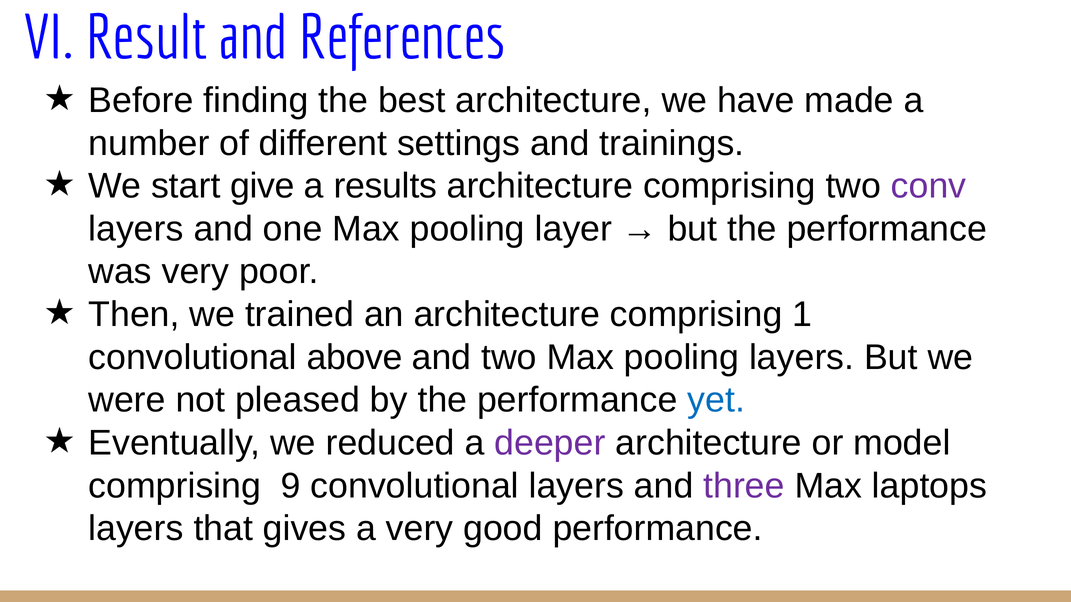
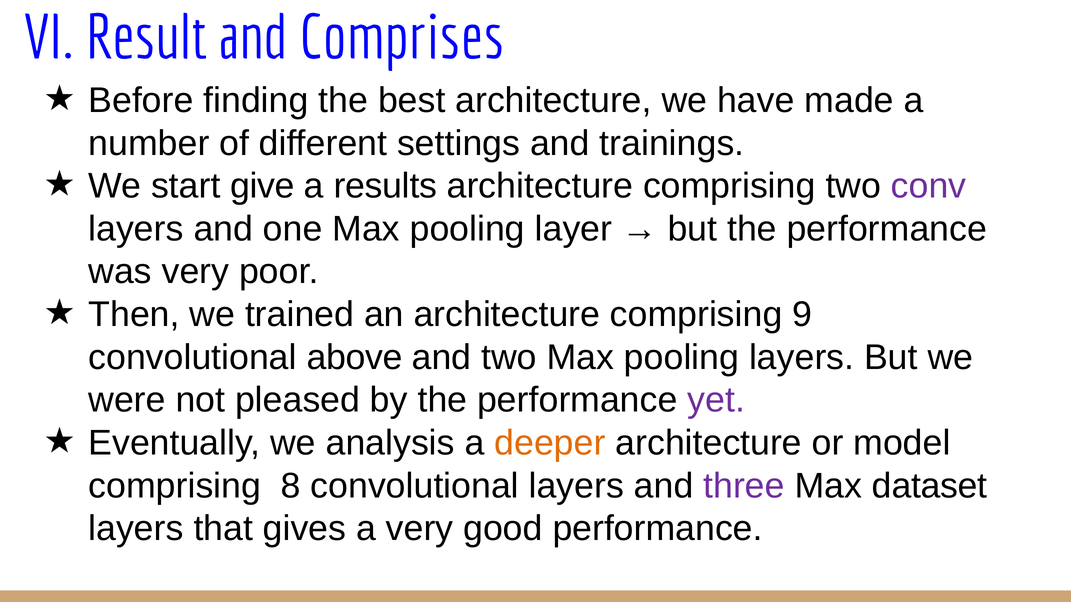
References: References -> Comprises
1: 1 -> 9
yet colour: blue -> purple
reduced: reduced -> analysis
deeper colour: purple -> orange
9: 9 -> 8
laptops: laptops -> dataset
